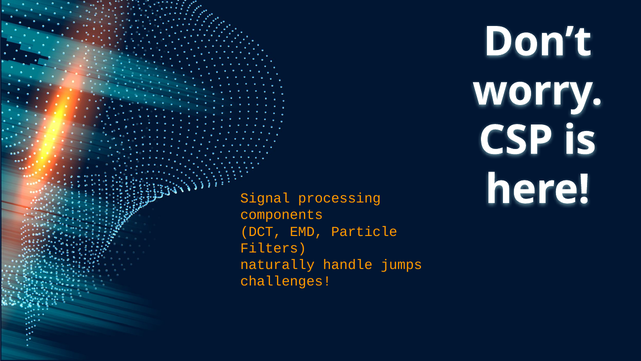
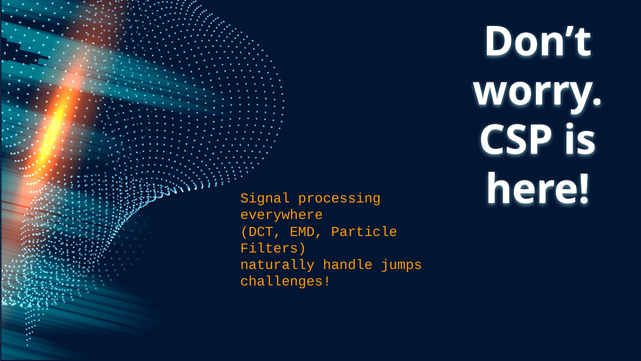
components: components -> everywhere
